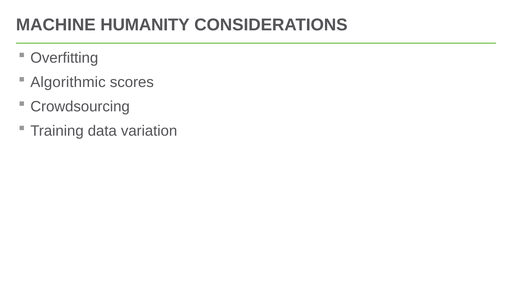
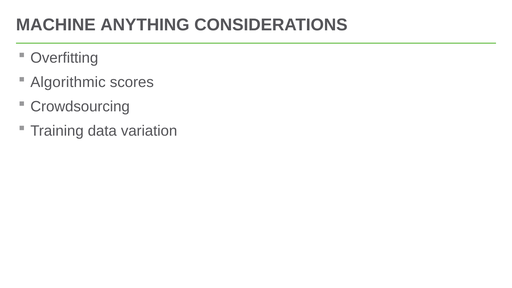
HUMANITY: HUMANITY -> ANYTHING
